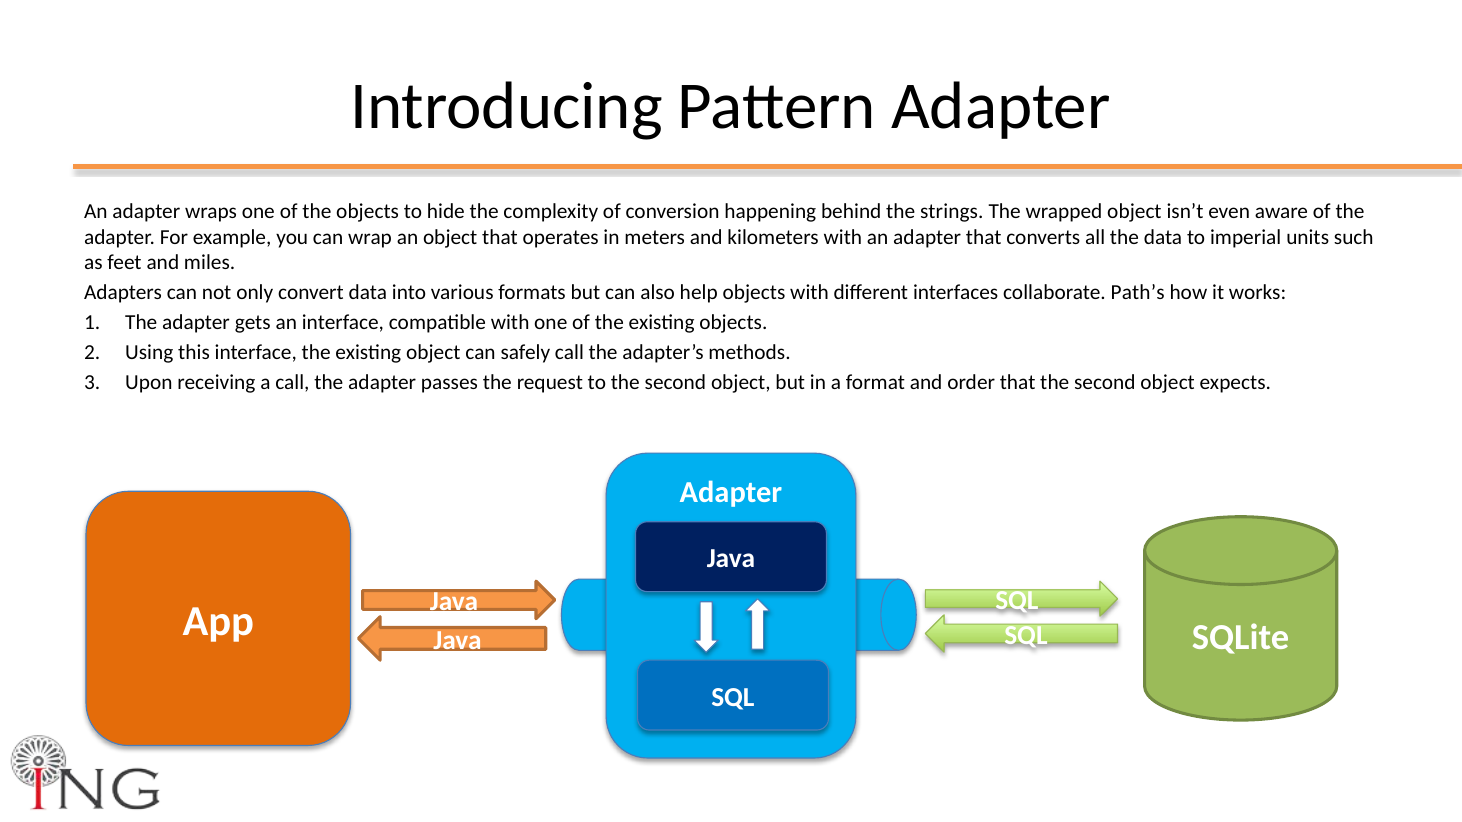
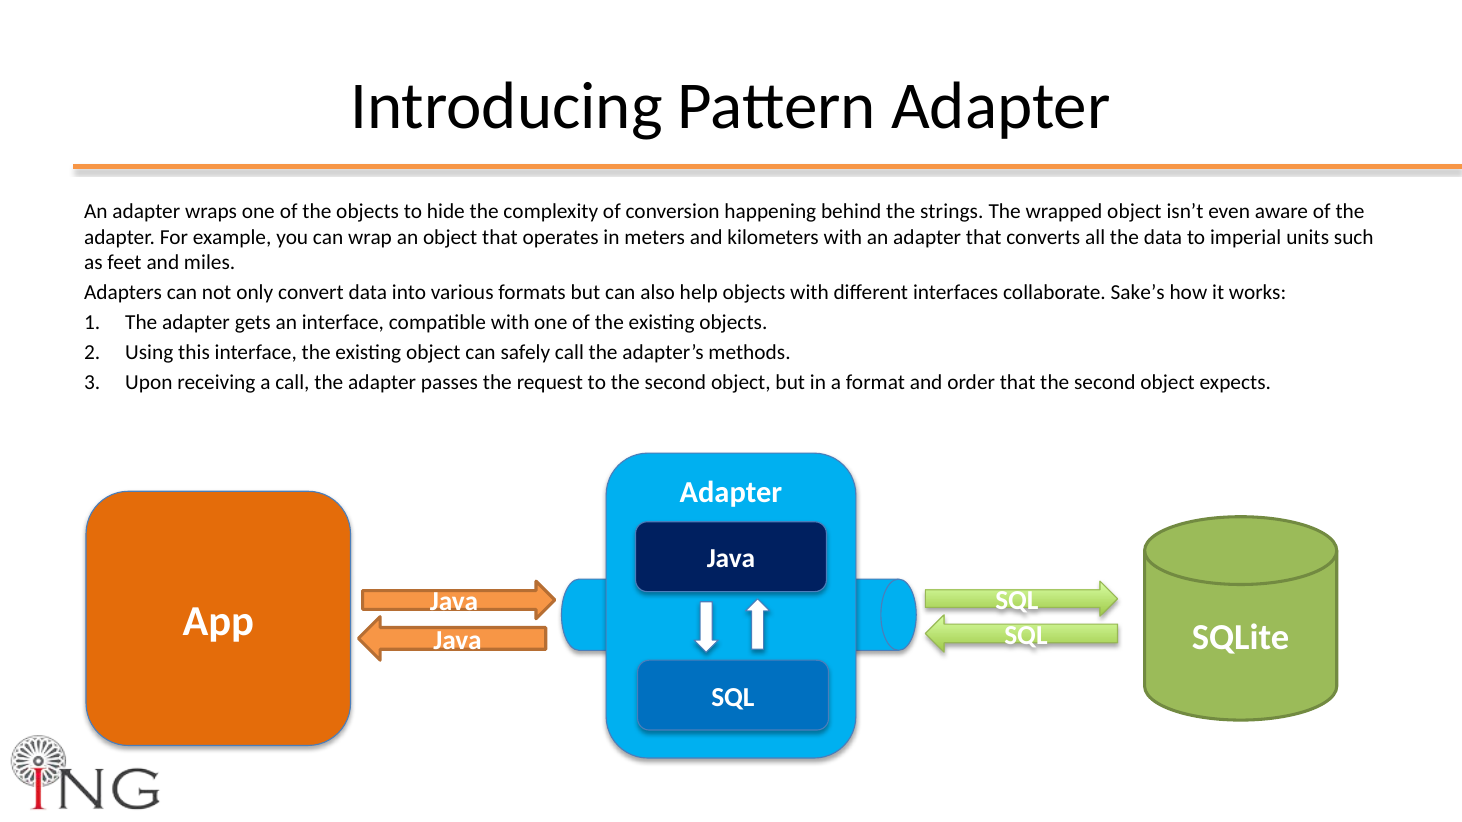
Path’s: Path’s -> Sake’s
